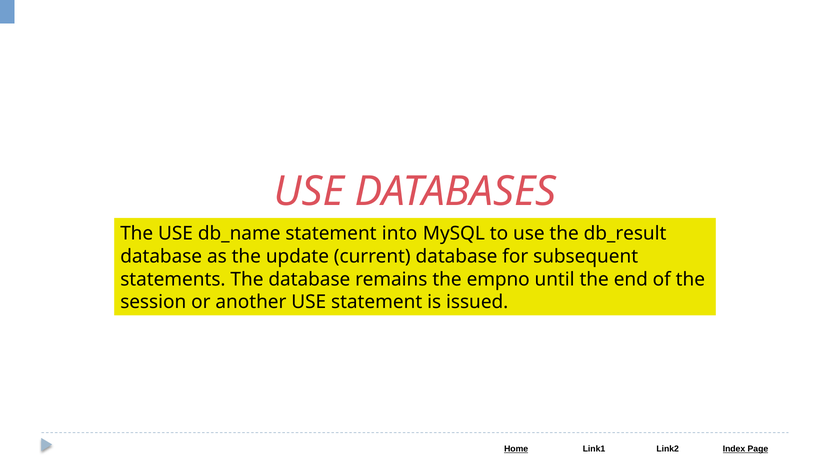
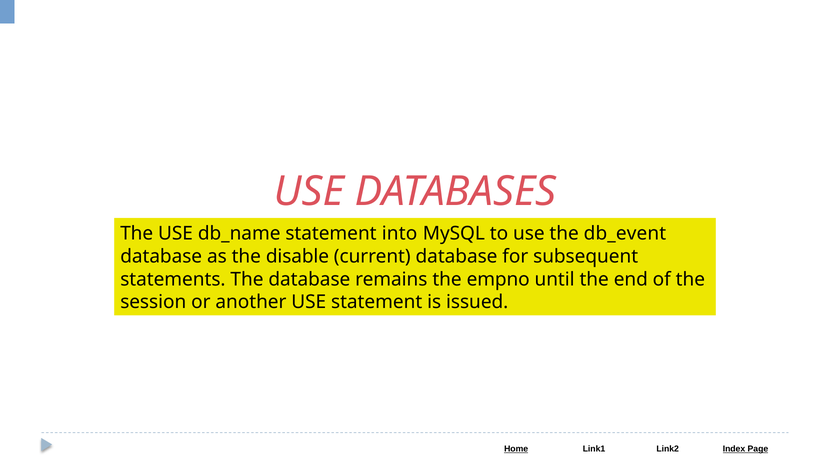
db_result: db_result -> db_event
update: update -> disable
